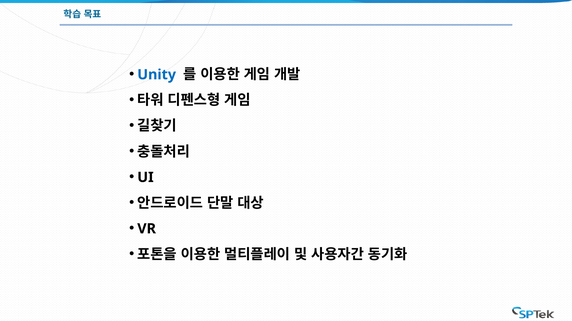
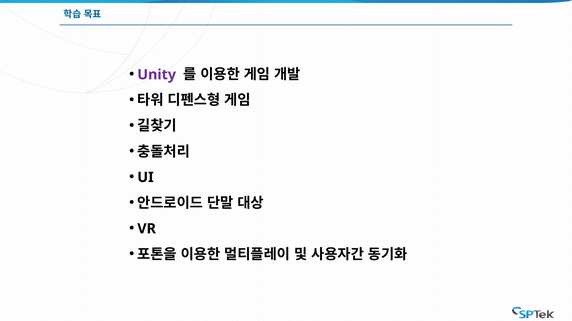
Unity colour: blue -> purple
